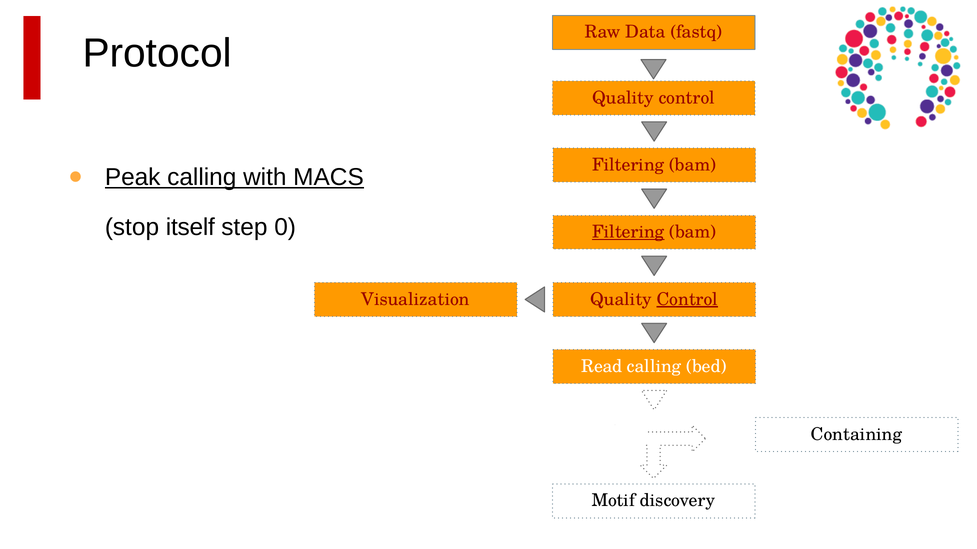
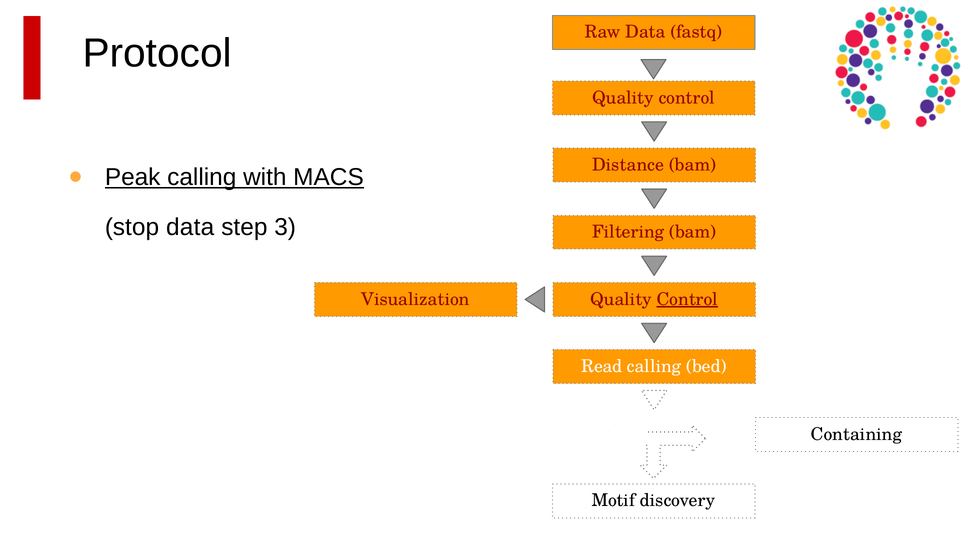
Filtering at (628, 165): Filtering -> Distance
stop itself: itself -> data
0: 0 -> 3
Filtering at (628, 232) underline: present -> none
